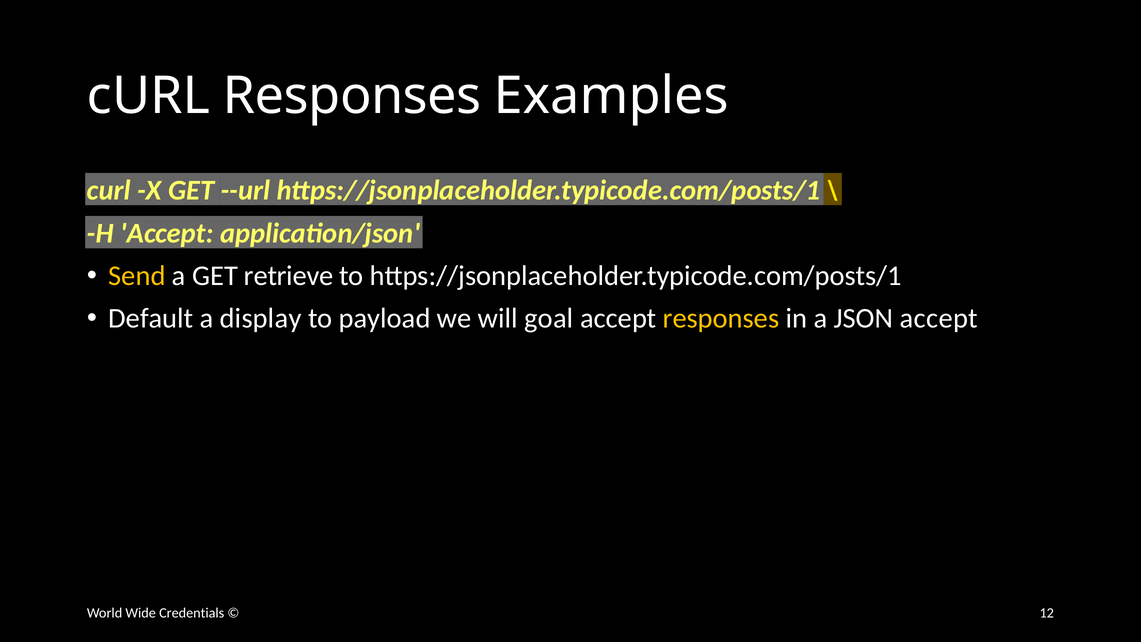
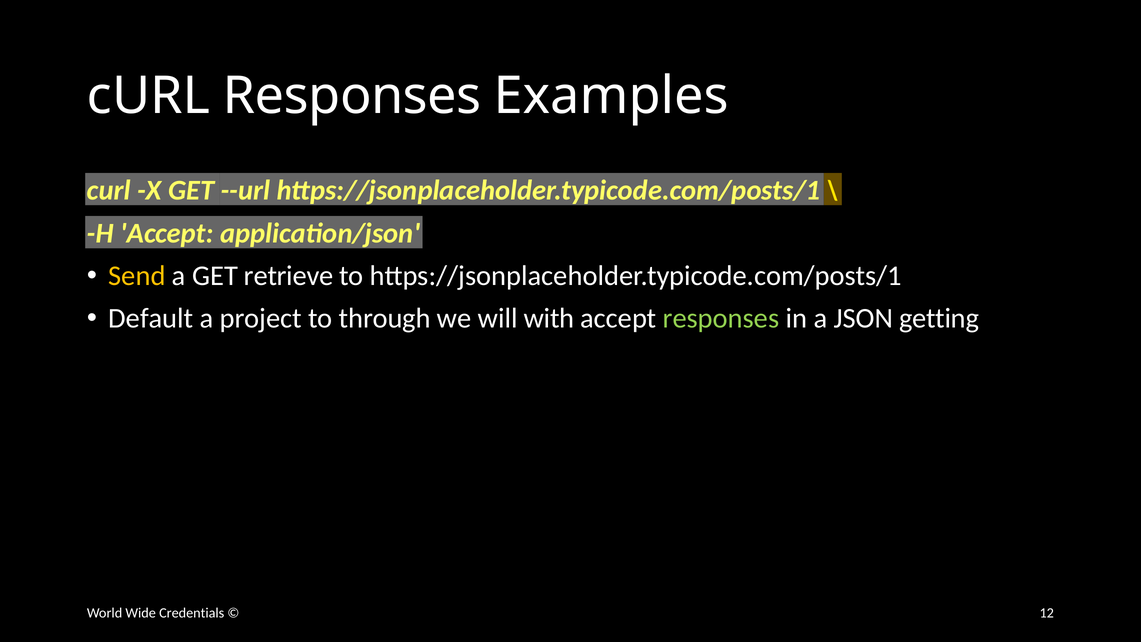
display: display -> project
payload: payload -> through
goal: goal -> with
responses at (721, 318) colour: yellow -> light green
JSON accept: accept -> getting
